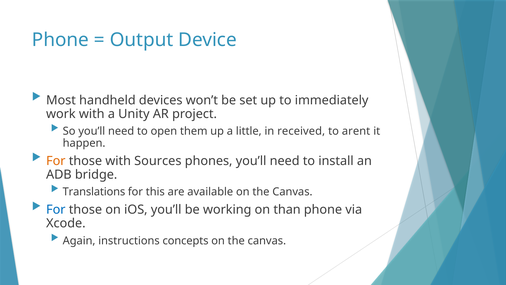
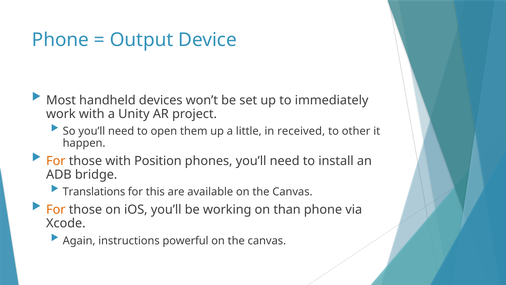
arent: arent -> other
Sources: Sources -> Position
For at (56, 209) colour: blue -> orange
concepts: concepts -> powerful
